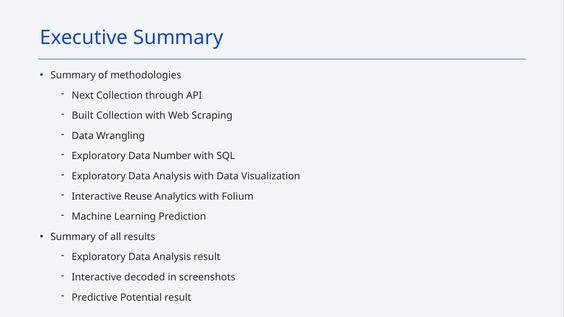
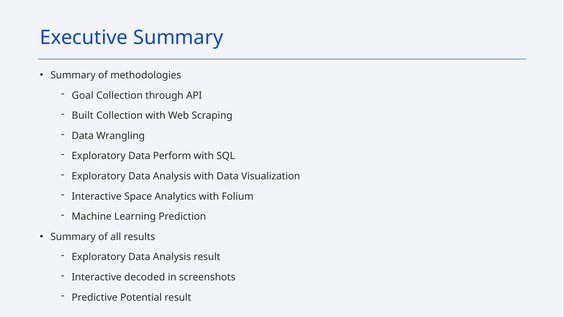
Next: Next -> Goal
Number: Number -> Perform
Reuse: Reuse -> Space
